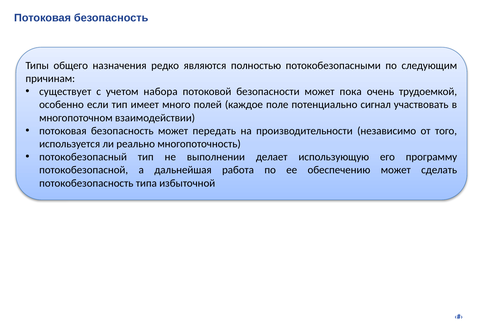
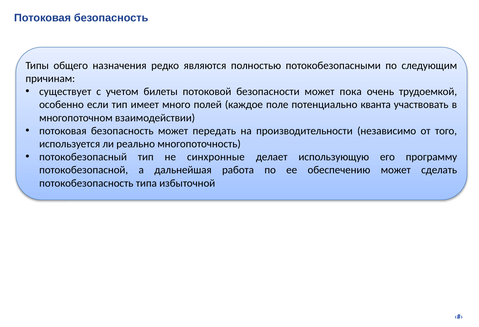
набора: набора -> билеты
сигнал: сигнал -> кванта
выполнении: выполнении -> синхронные
